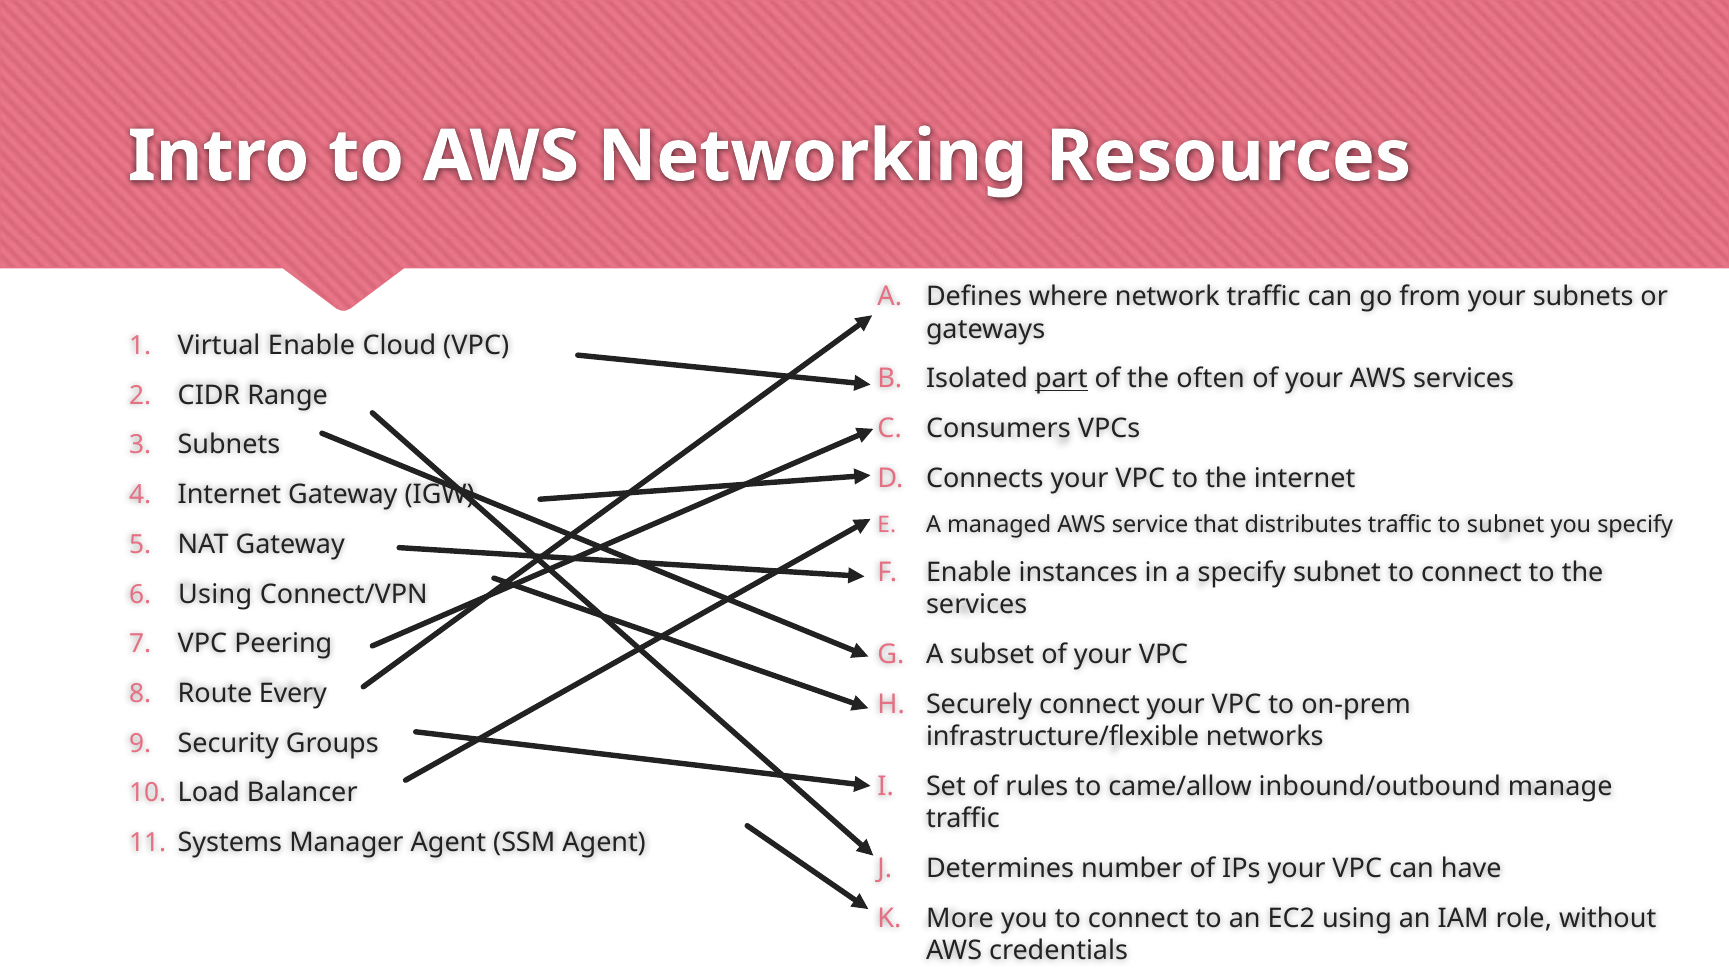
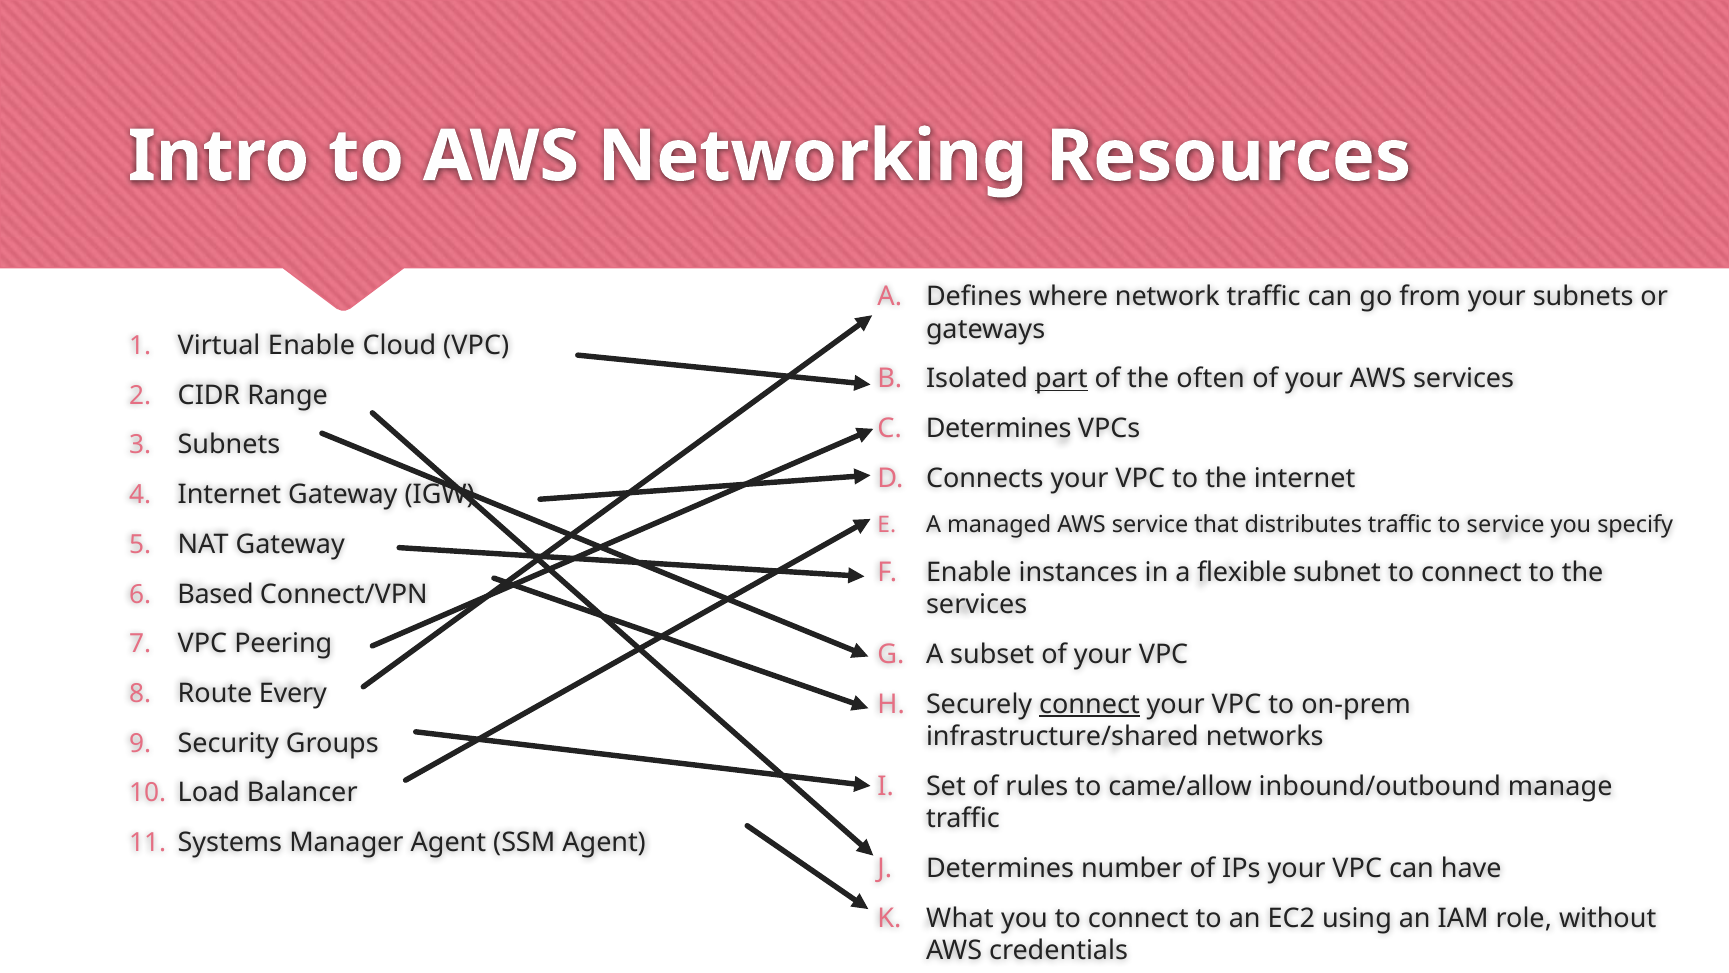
Consumers at (998, 428): Consumers -> Determines
to subnet: subnet -> service
a specify: specify -> flexible
Using at (215, 594): Using -> Based
connect at (1089, 704) underline: none -> present
infrastructure/flexible: infrastructure/flexible -> infrastructure/shared
More: More -> What
